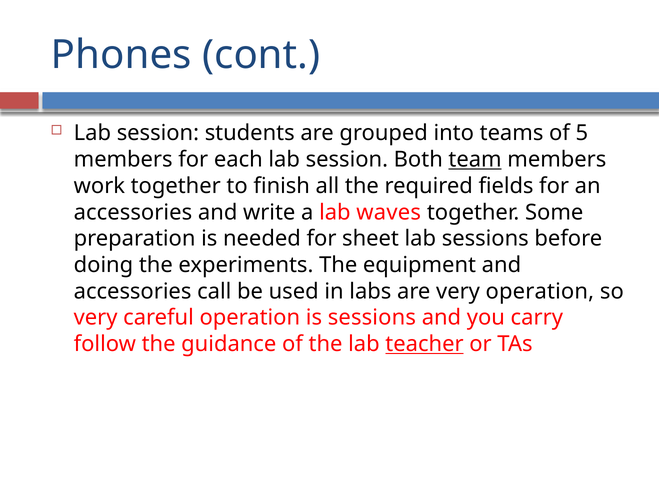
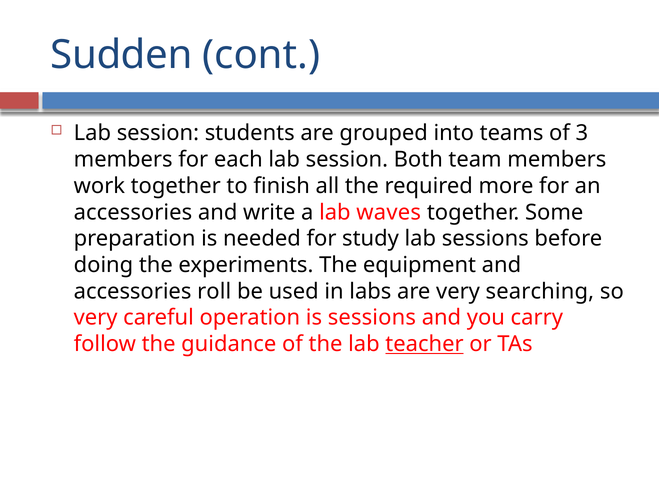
Phones: Phones -> Sudden
5: 5 -> 3
team underline: present -> none
fields: fields -> more
sheet: sheet -> study
call: call -> roll
very operation: operation -> searching
